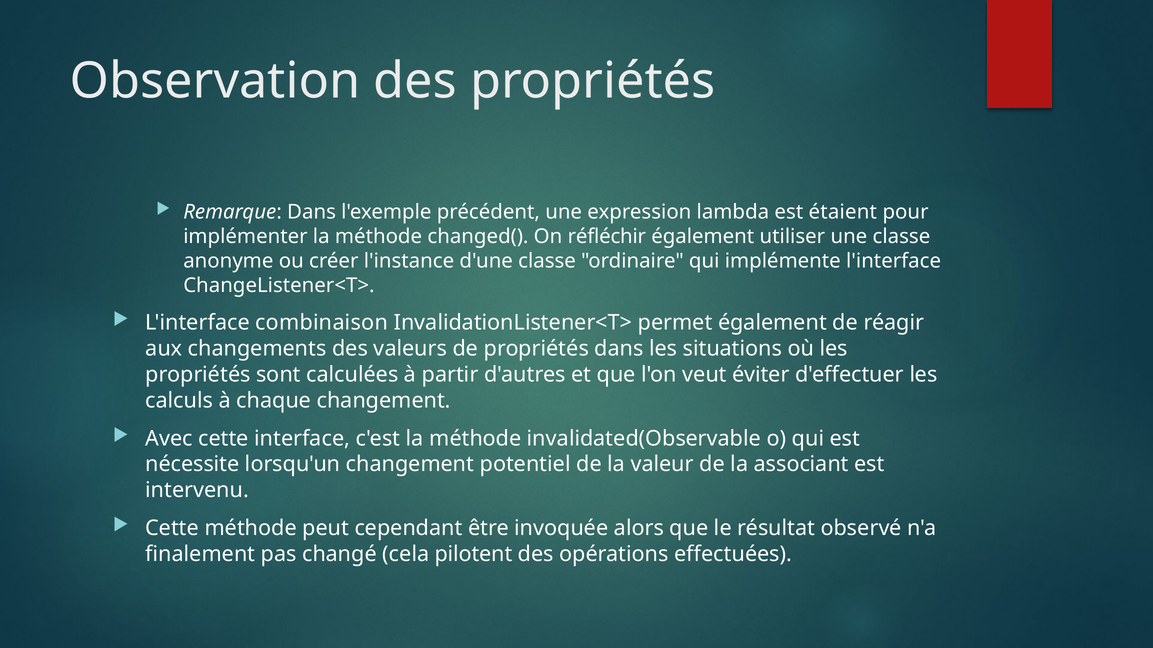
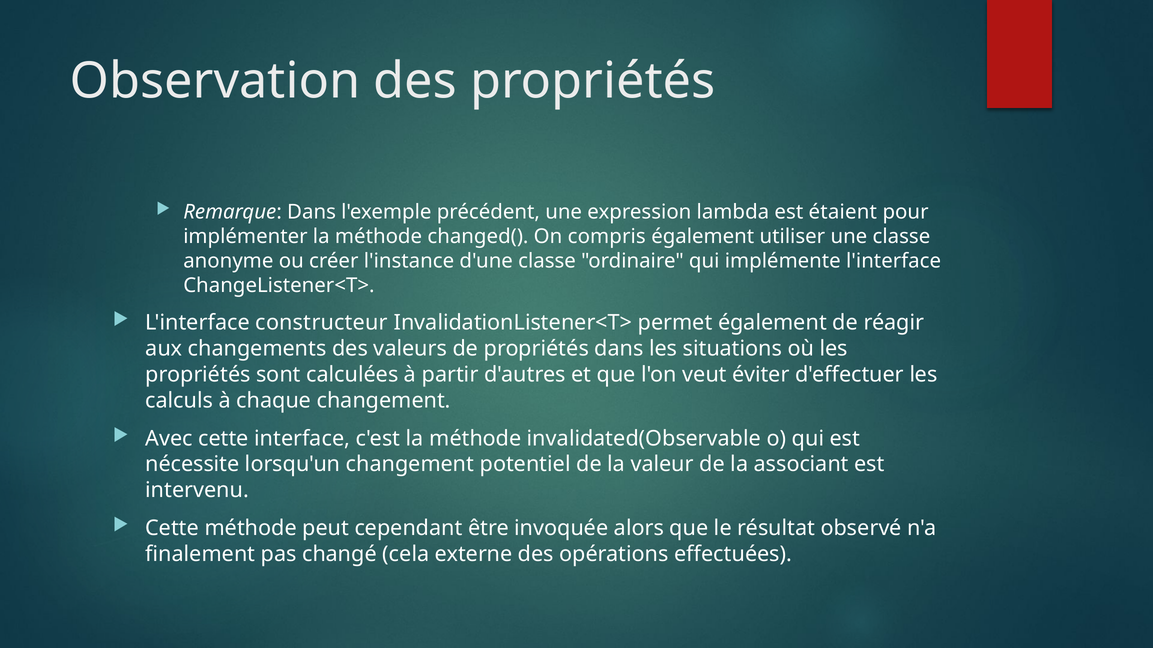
réfléchir: réfléchir -> compris
combinaison: combinaison -> constructeur
pilotent: pilotent -> externe
